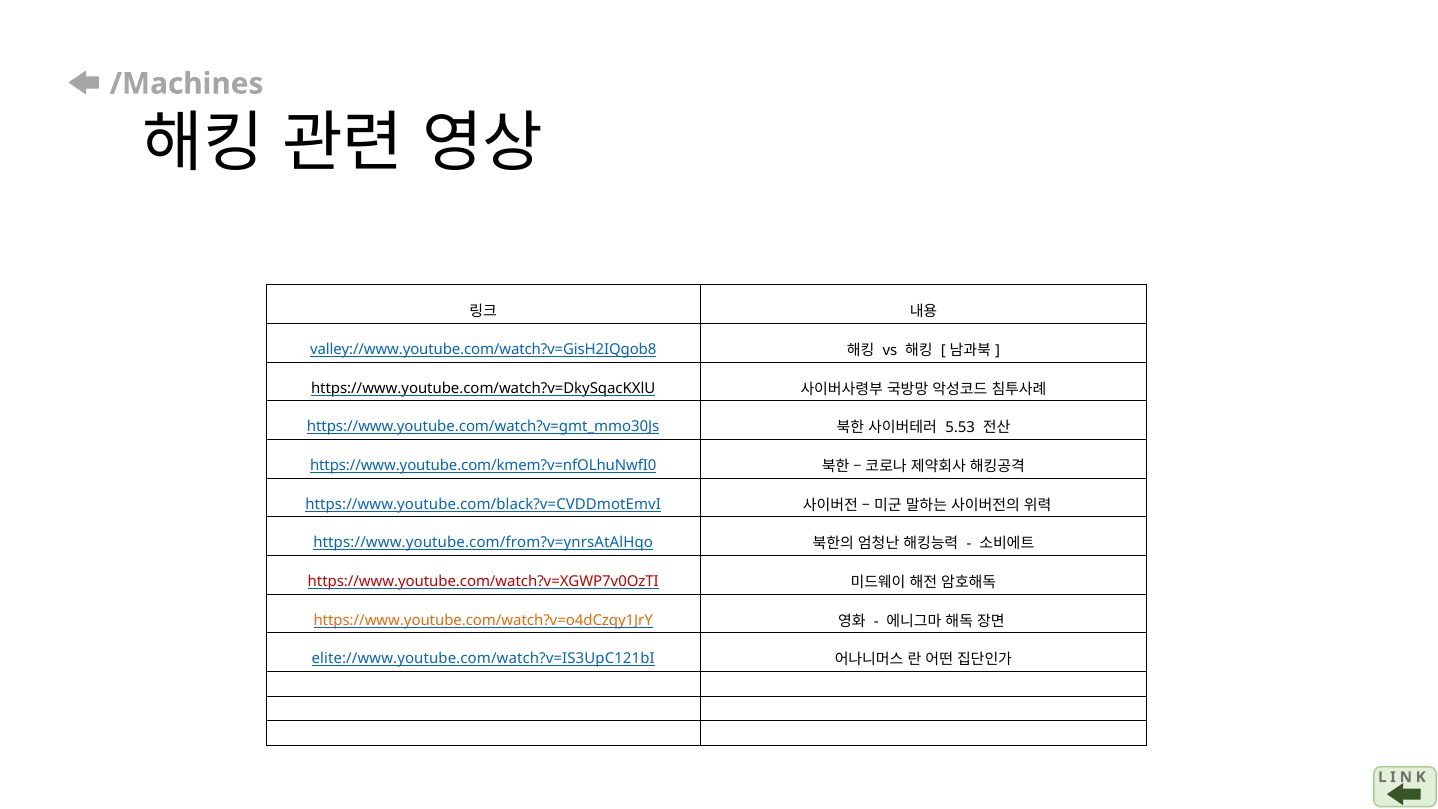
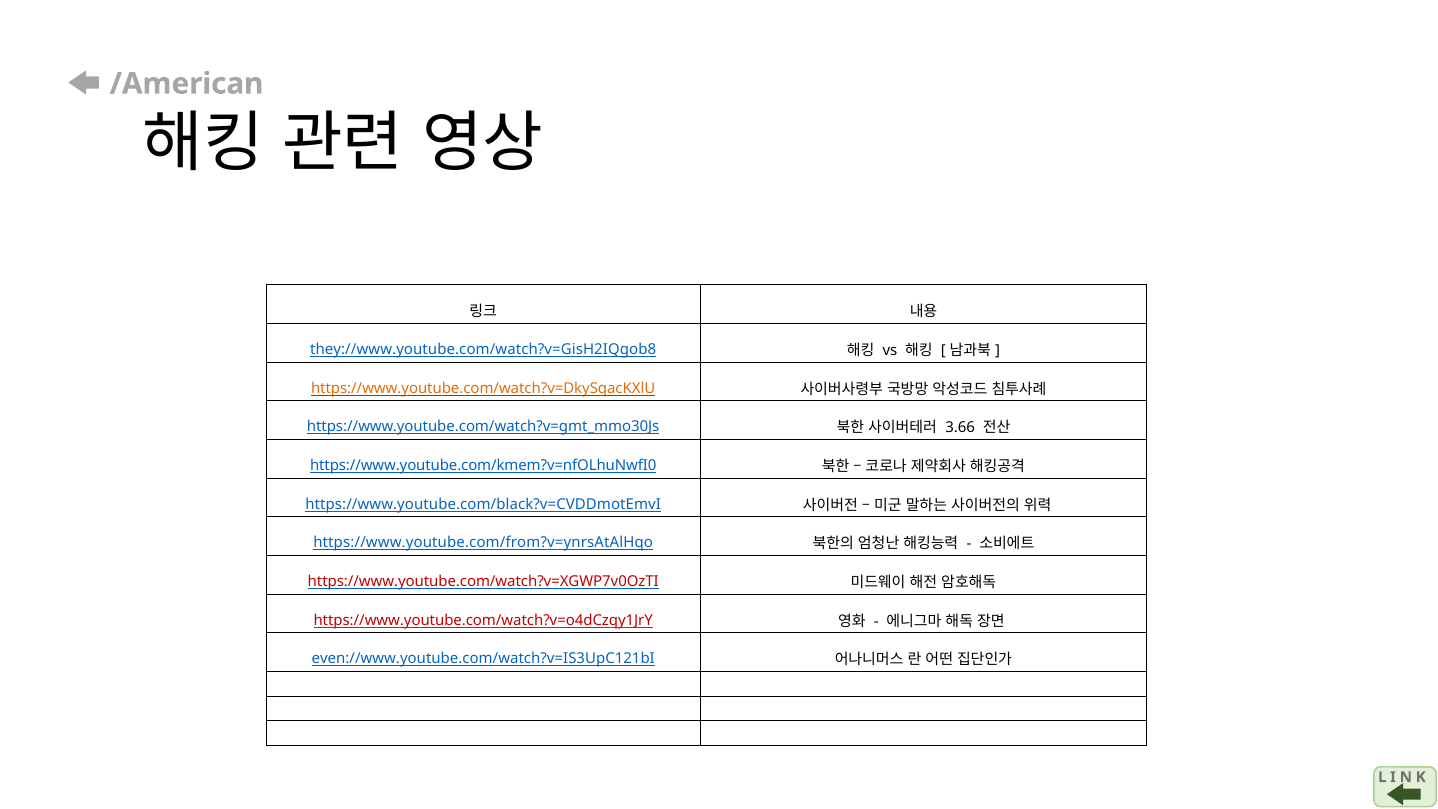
/Machines: /Machines -> /American
valley://www.youtube.com/watch?v=GisH2IQgob8: valley://www.youtube.com/watch?v=GisH2IQgob8 -> they://www.youtube.com/watch?v=GisH2IQgob8
https://www.youtube.com/watch?v=DkySqacKXlU colour: black -> orange
5.53: 5.53 -> 3.66
https://www.youtube.com/watch?v=o4dCzqy1JrY colour: orange -> red
elite://www.youtube.com/watch?v=IS3UpC121bI: elite://www.youtube.com/watch?v=IS3UpC121bI -> even://www.youtube.com/watch?v=IS3UpC121bI
